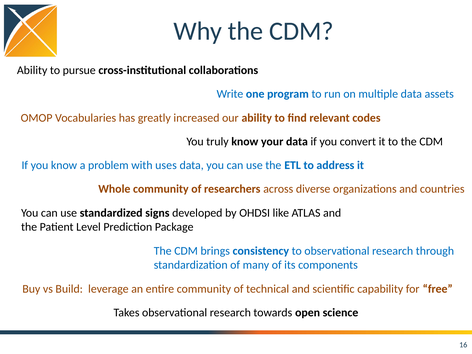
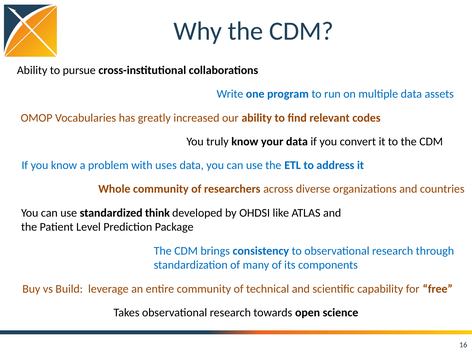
signs: signs -> think
